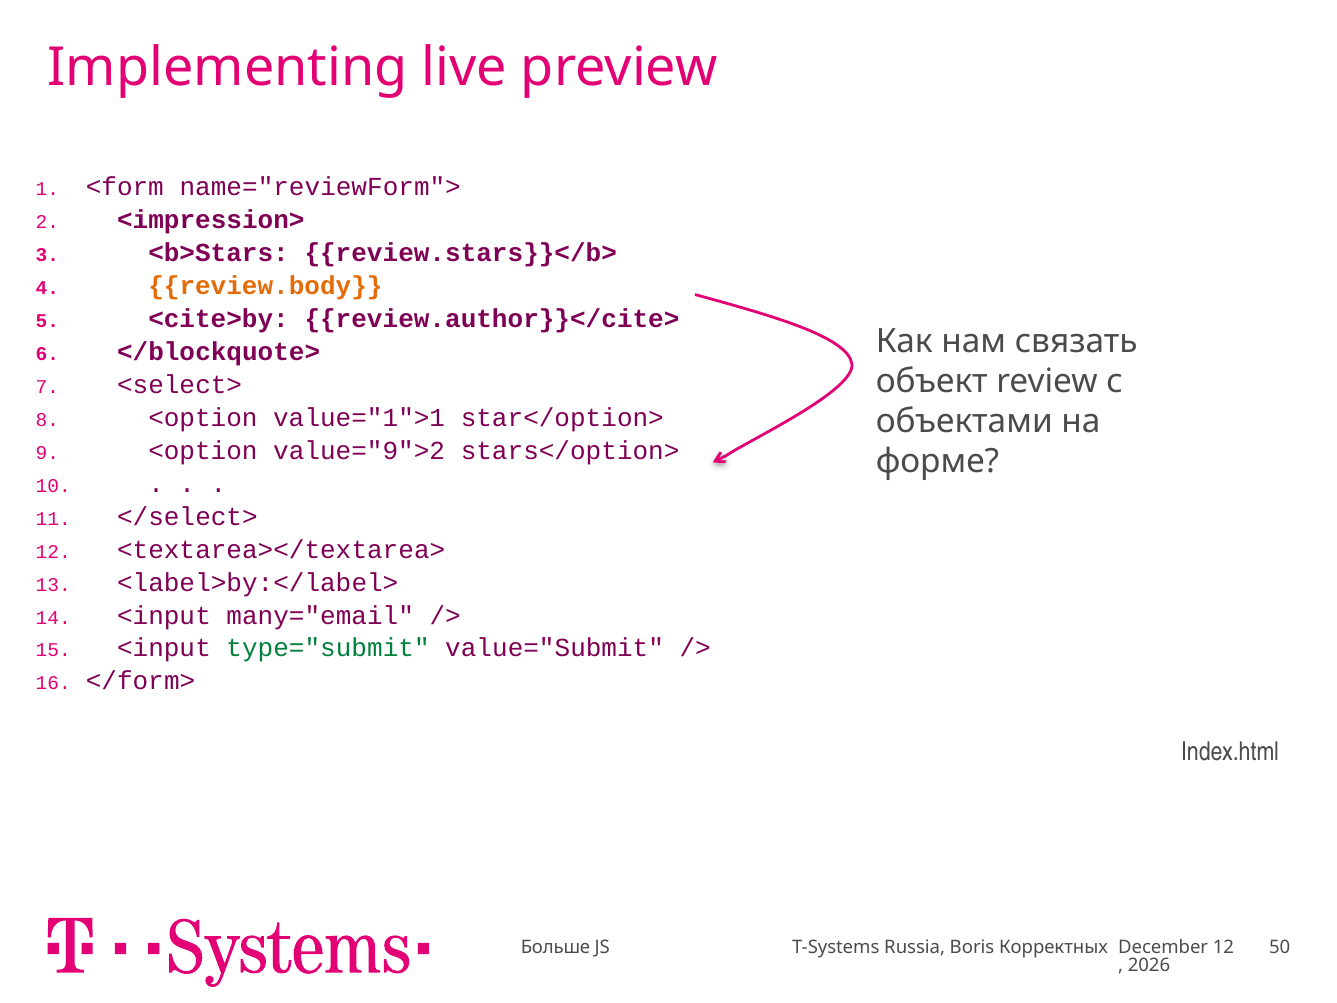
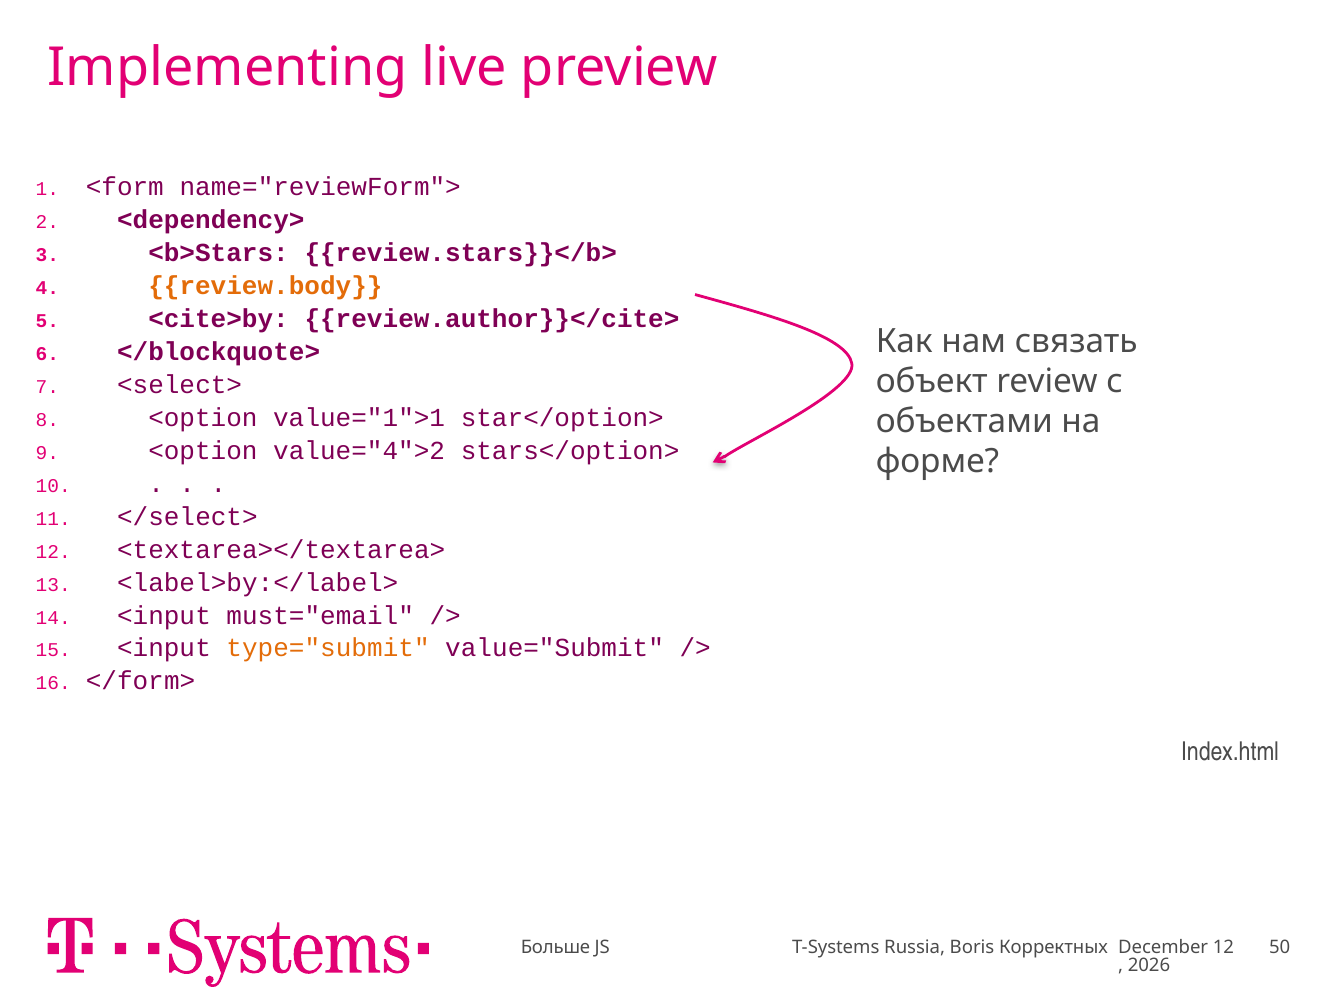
<impression>: <impression> -> <dependency>
value="9">2: value="9">2 -> value="4">2
many="email: many="email -> must="email
type="submit colour: green -> orange
